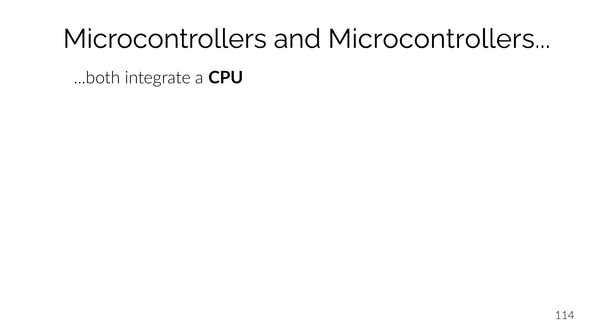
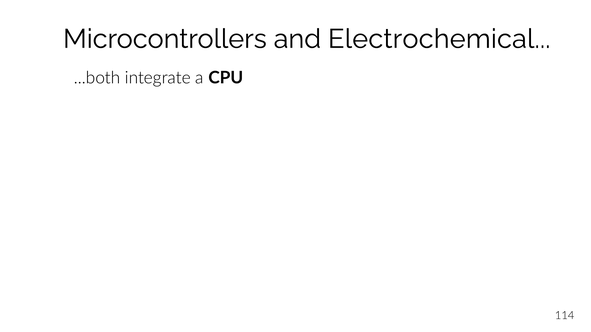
and Microcontrollers: Microcontrollers -> Electrochemical
